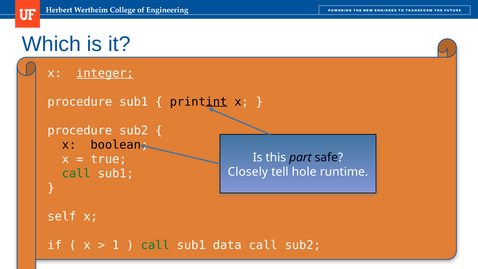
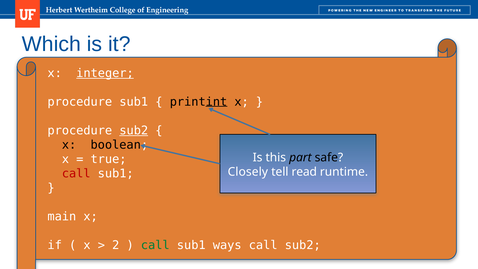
sub2 at (134, 130) underline: none -> present
call at (76, 173) colour: green -> red
hole: hole -> read
self: self -> main
1: 1 -> 2
data: data -> ways
